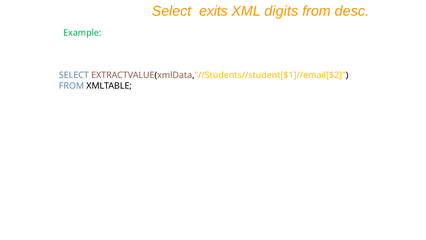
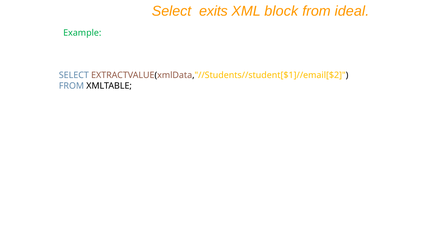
digits: digits -> block
desc: desc -> ideal
